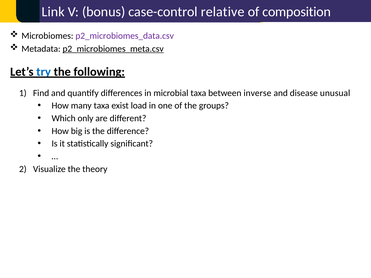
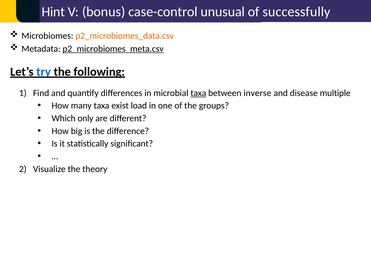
Link: Link -> Hint
relative: relative -> unusual
composition: composition -> successfully
p2_microbiomes_data.csv colour: purple -> orange
taxa at (198, 93) underline: none -> present
unusual: unusual -> multiple
